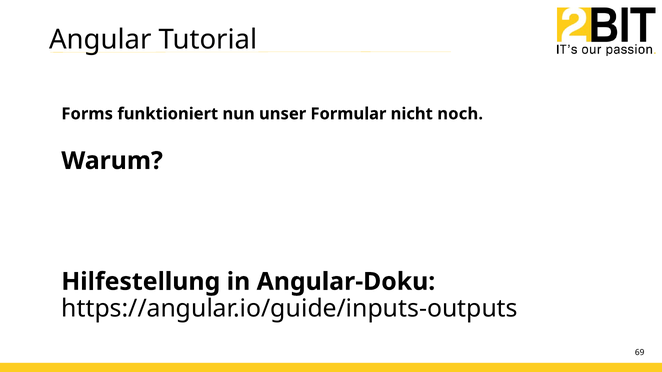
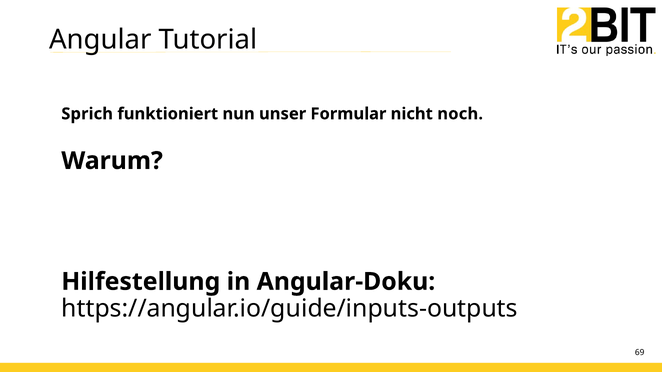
Forms: Forms -> Sprich
